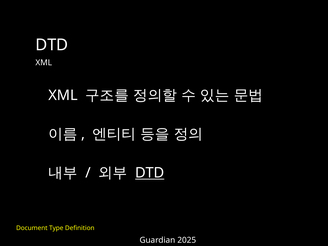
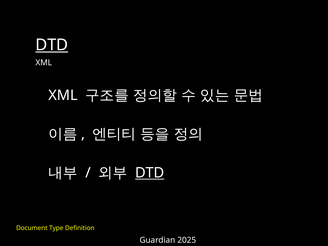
DTD at (52, 45) underline: none -> present
